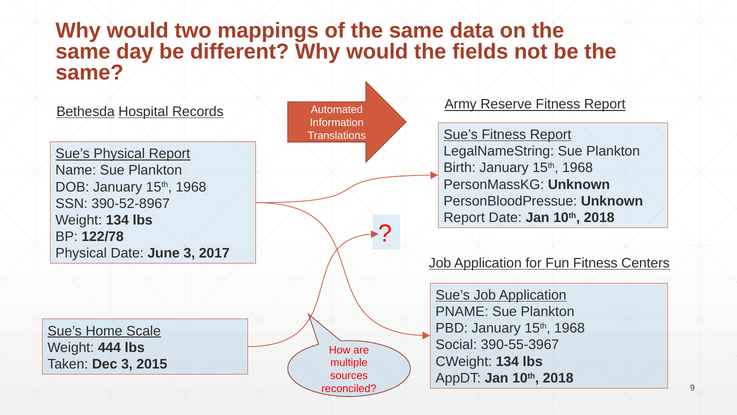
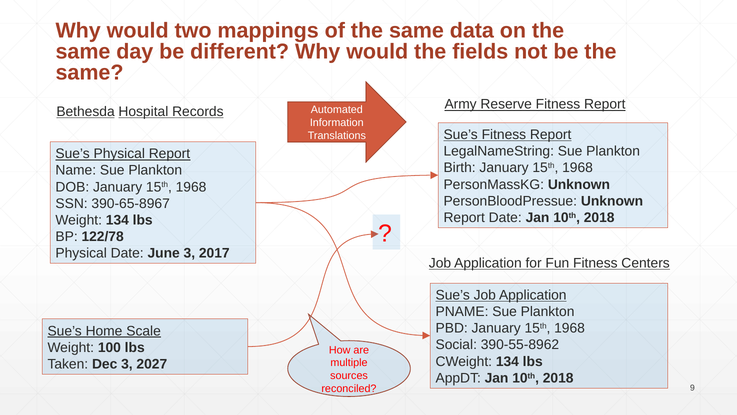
390-52-8967: 390-52-8967 -> 390-65-8967
390-55-3967: 390-55-3967 -> 390-55-8962
444: 444 -> 100
2015: 2015 -> 2027
